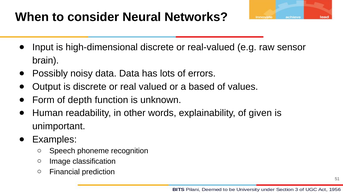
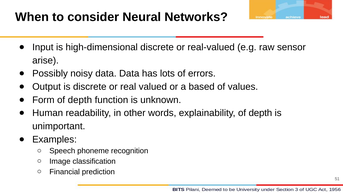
brain: brain -> arise
explainability of given: given -> depth
